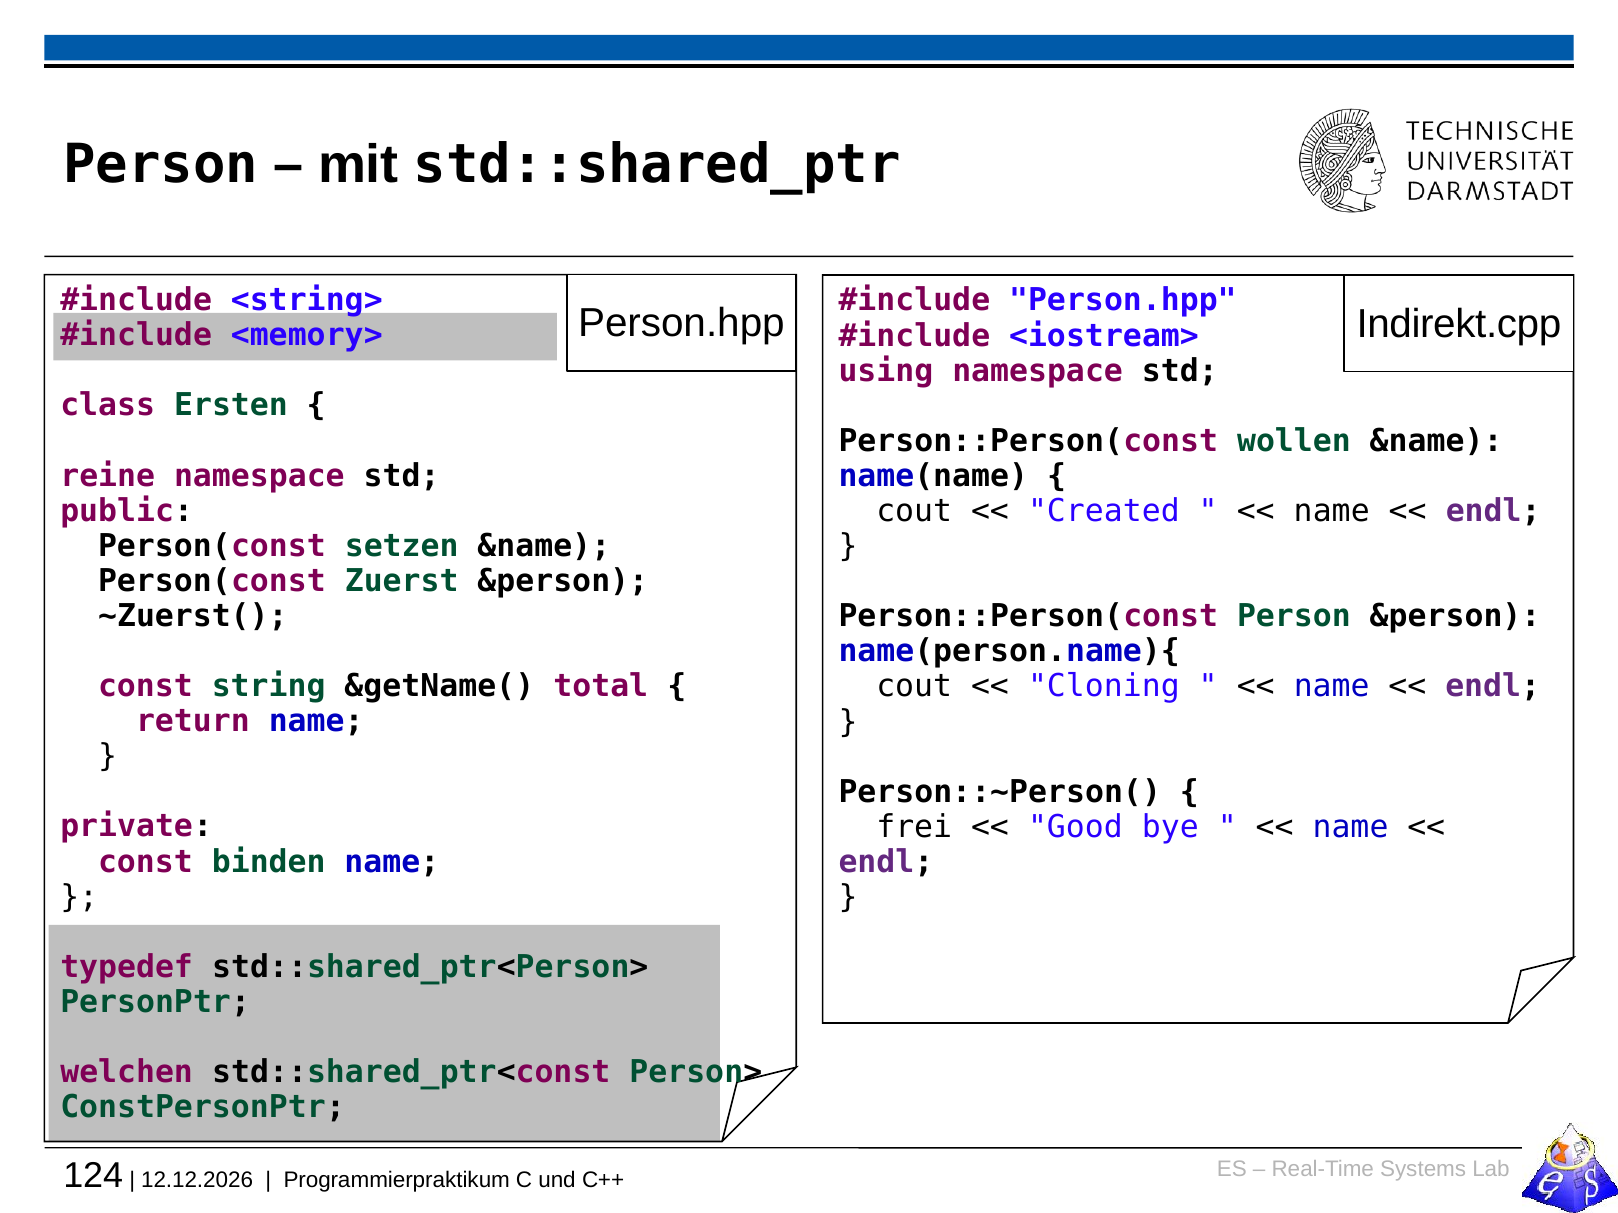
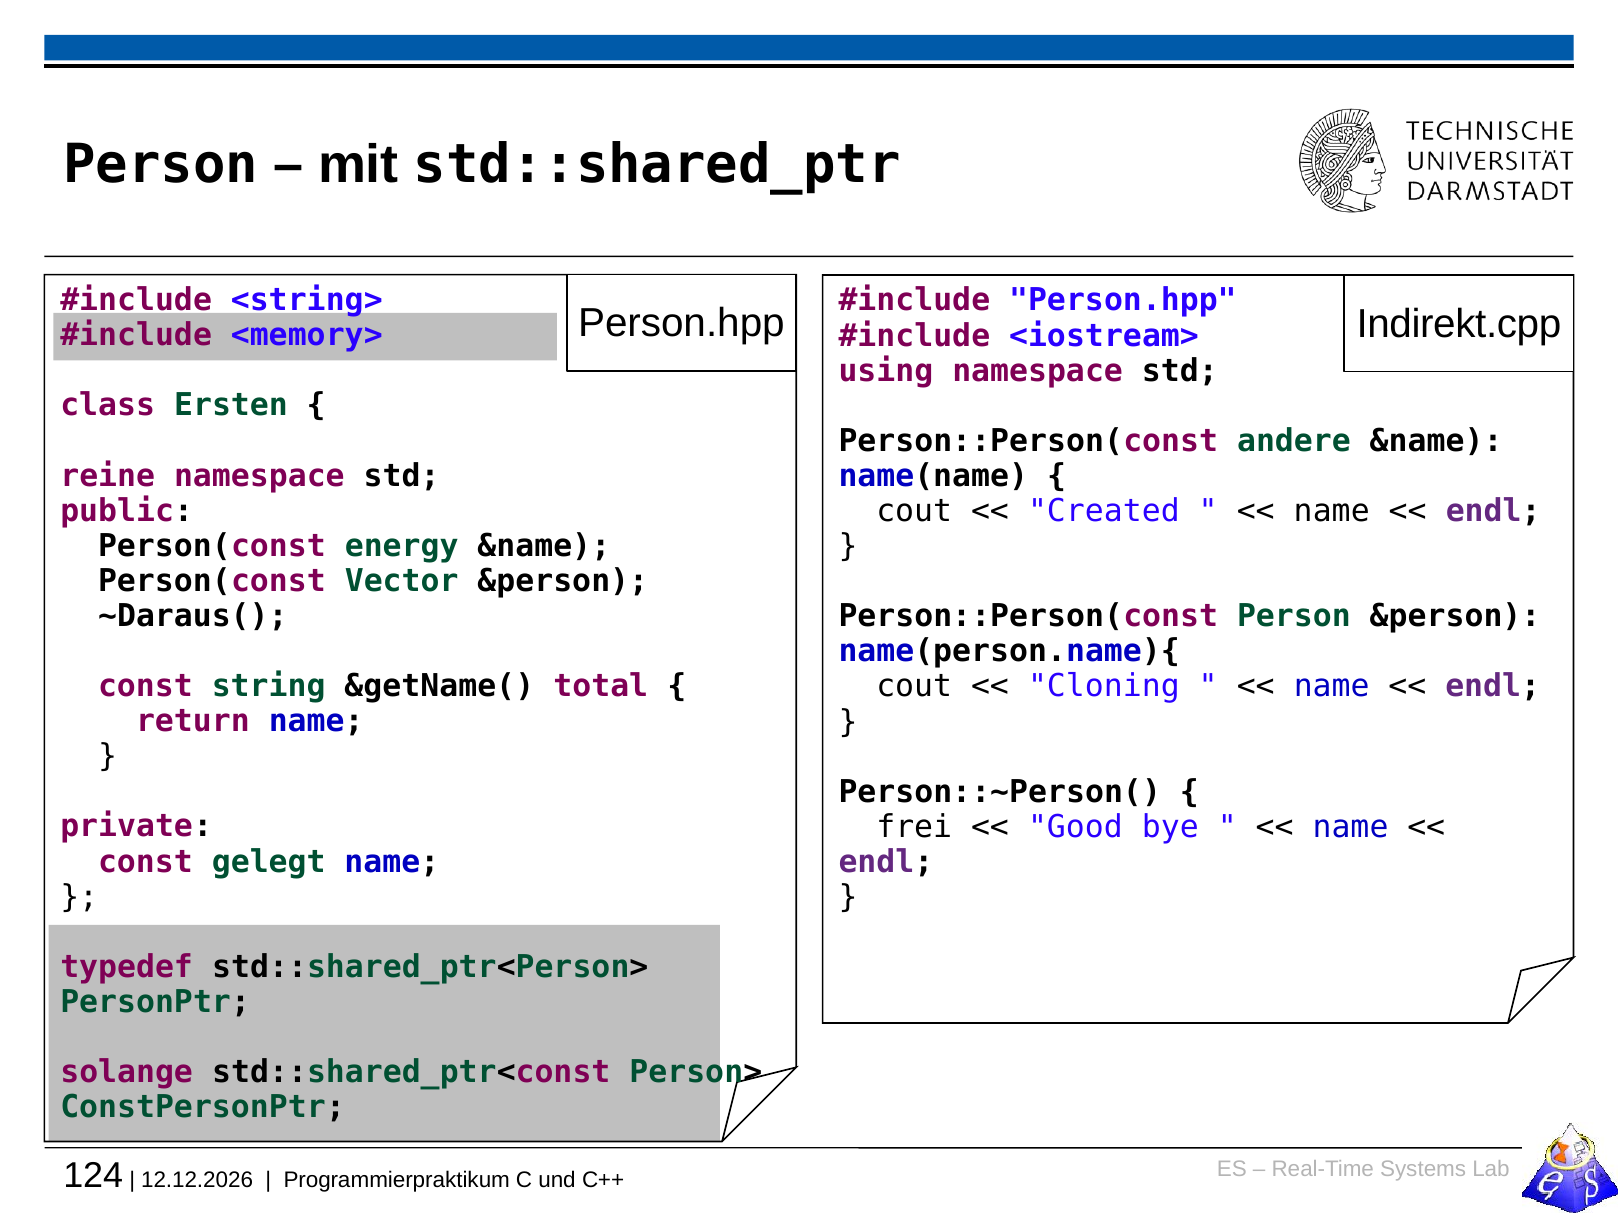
wollen: wollen -> andere
setzen: setzen -> energy
Zuerst: Zuerst -> Vector
~Zuerst(: ~Zuerst( -> ~Daraus(
binden: binden -> gelegt
welchen: welchen -> solange
